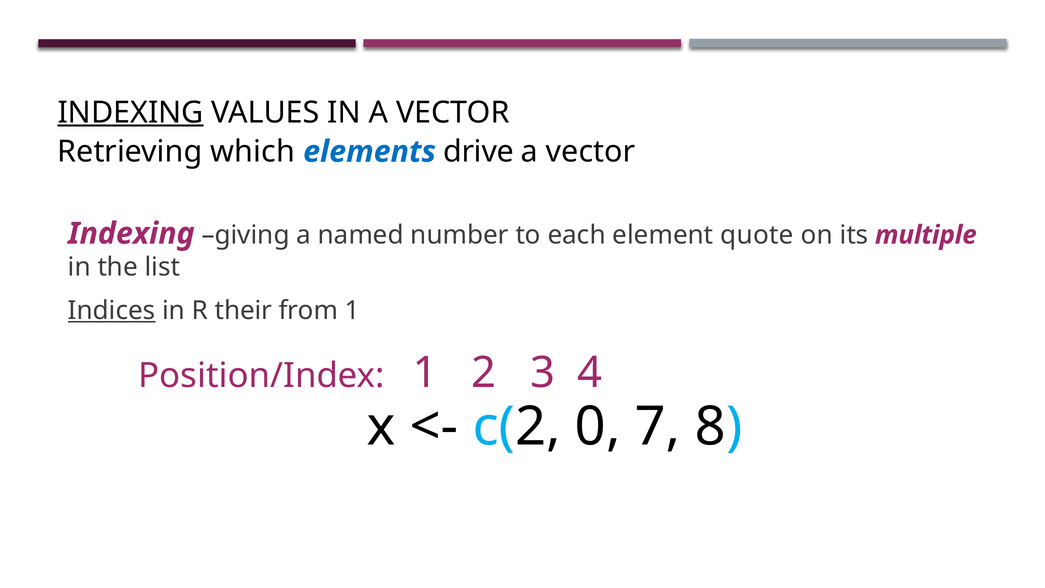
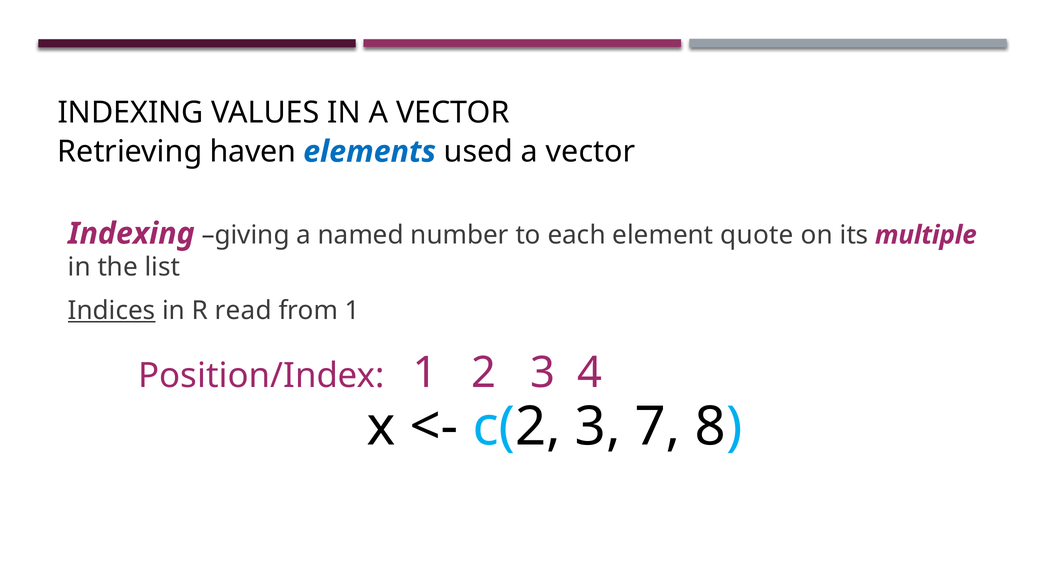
INDEXING at (131, 112) underline: present -> none
which: which -> haven
drive: drive -> used
their: their -> read
c(2 0: 0 -> 3
